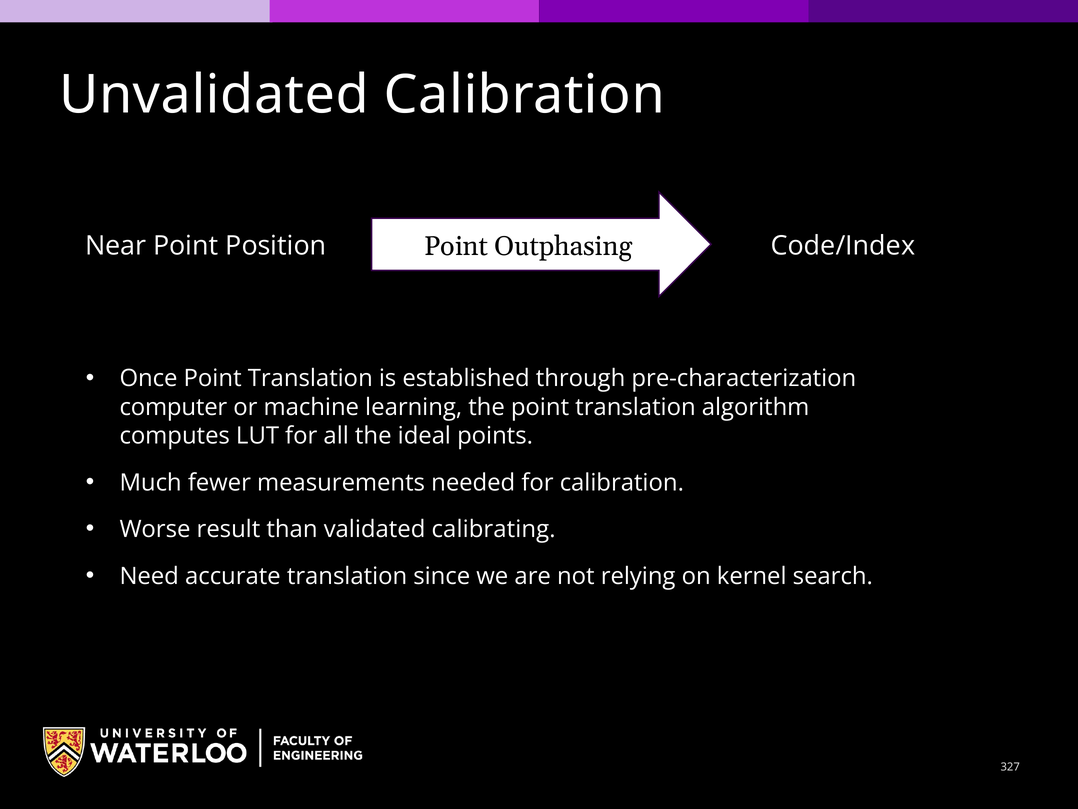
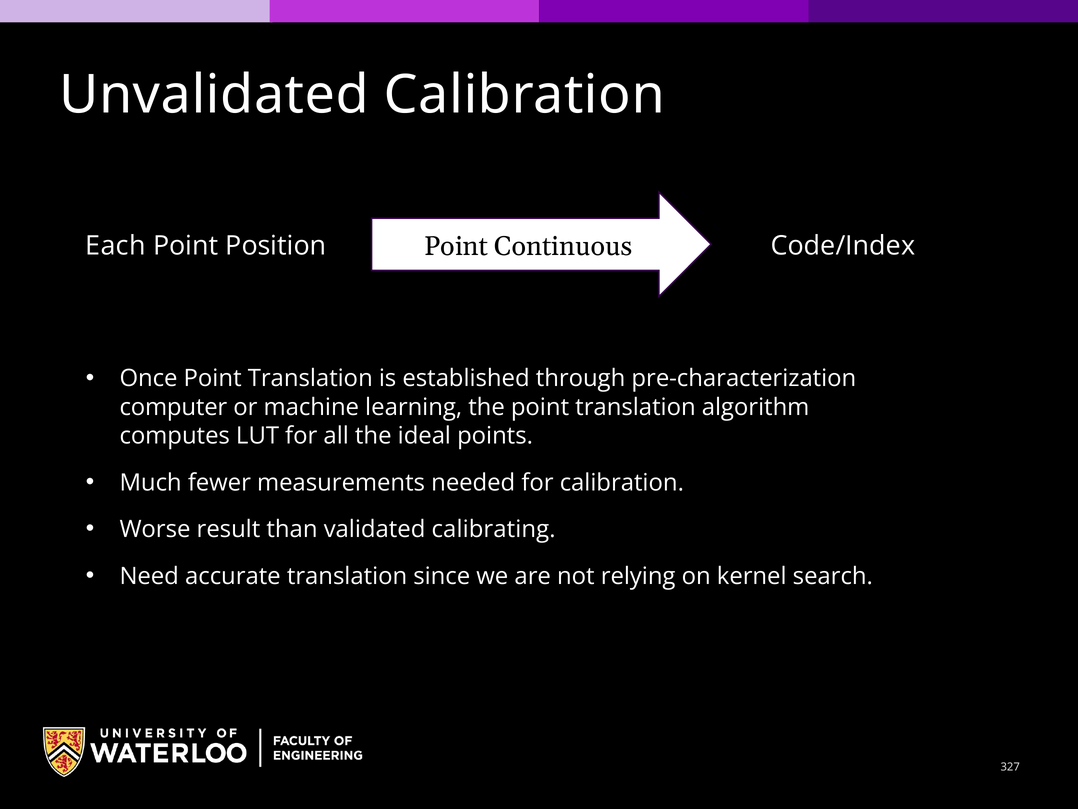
Near: Near -> Each
Outphasing: Outphasing -> Continuous
